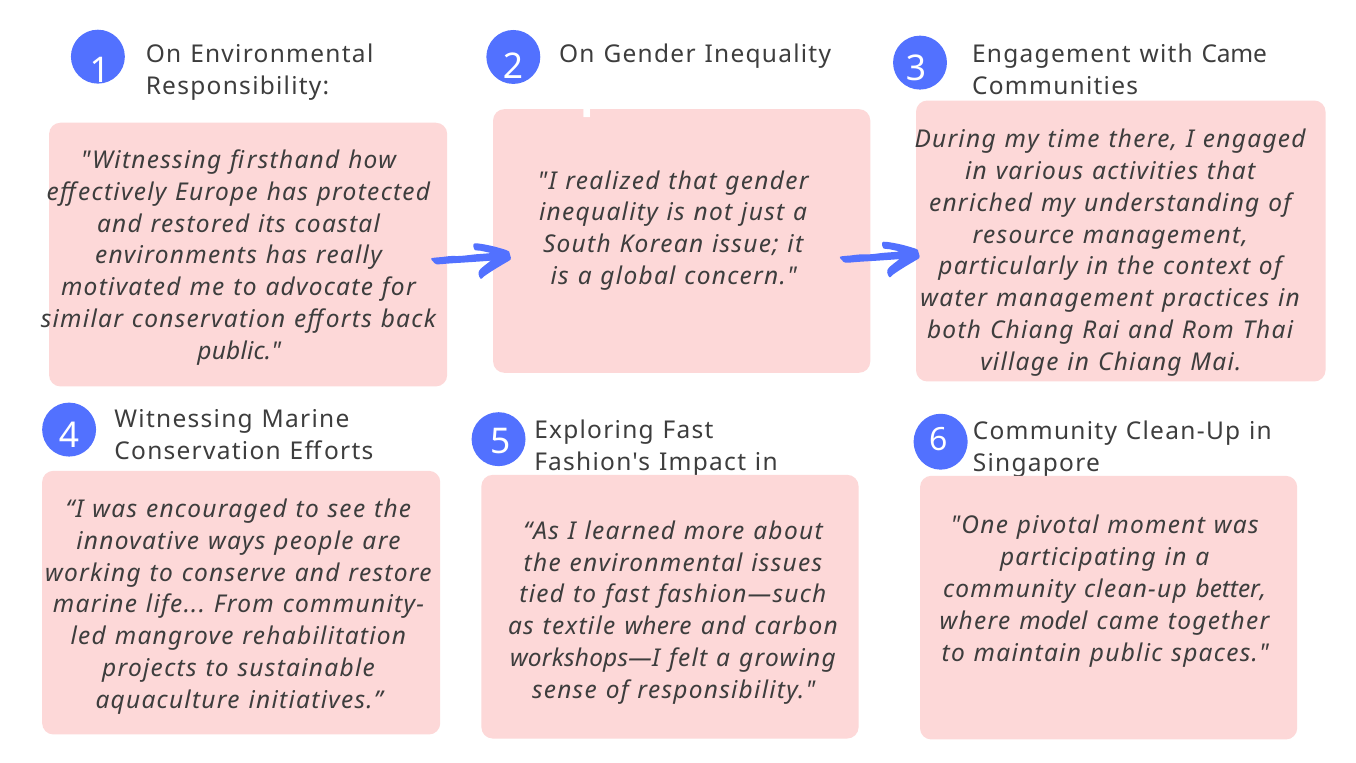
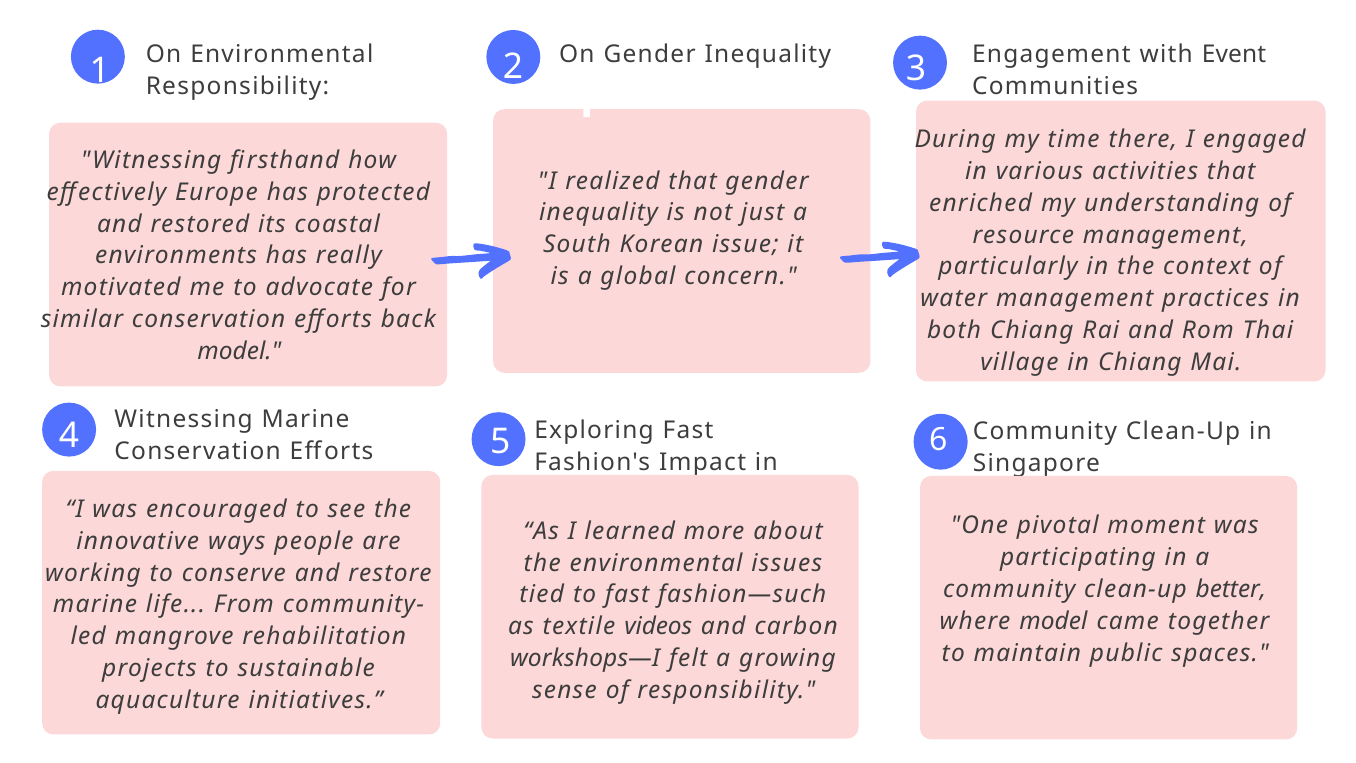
with Came: Came -> Event
public at (239, 351): public -> model
textile where: where -> videos
